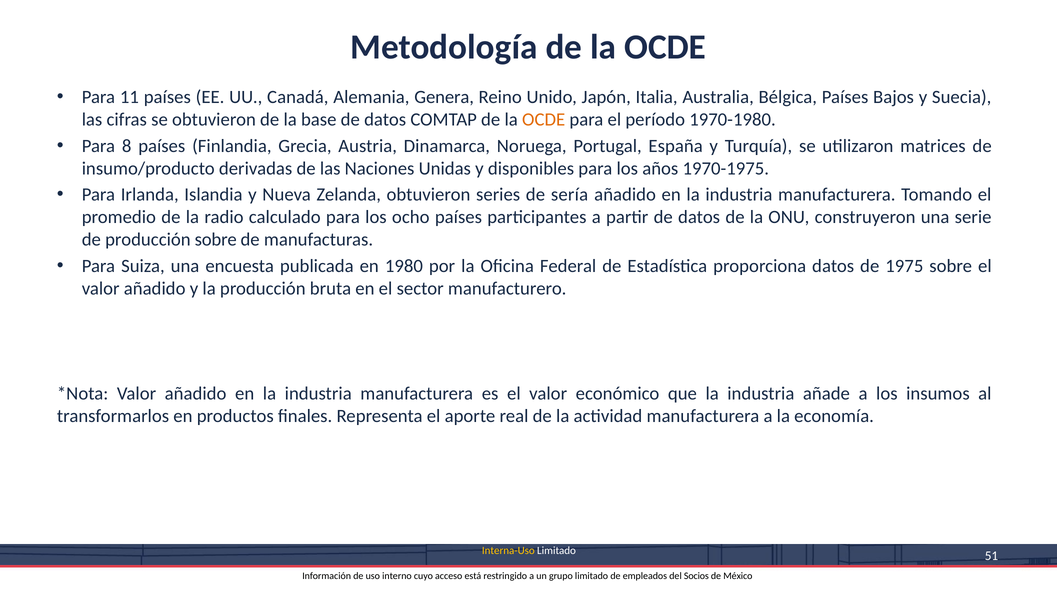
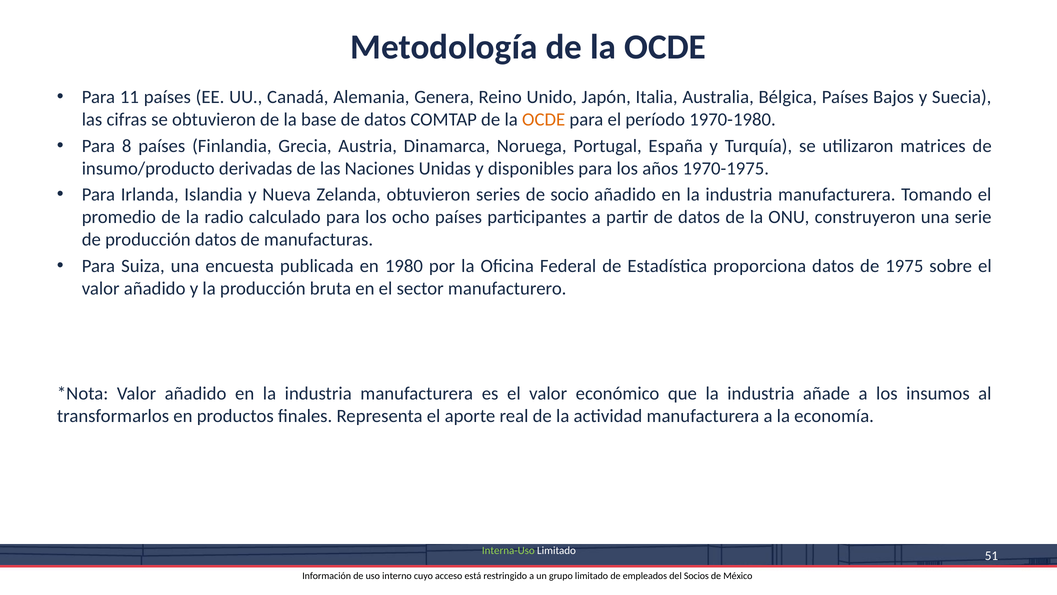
sería: sería -> socio
producción sobre: sobre -> datos
Interna-Uso colour: yellow -> light green
